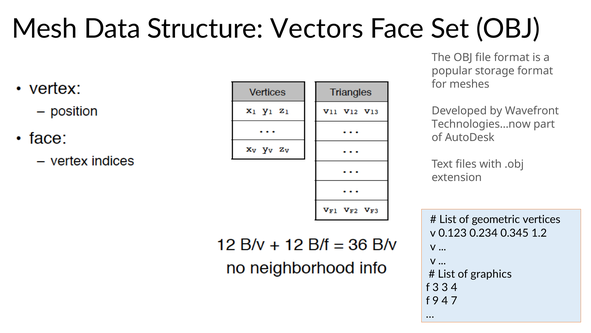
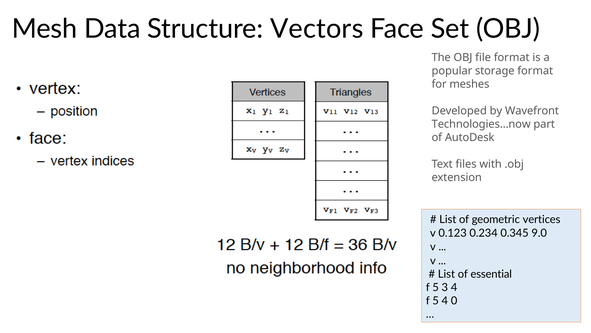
1.2: 1.2 -> 9.0
graphics: graphics -> essential
3 at (436, 287): 3 -> 5
9 at (436, 300): 9 -> 5
7: 7 -> 0
